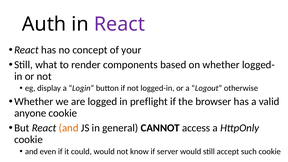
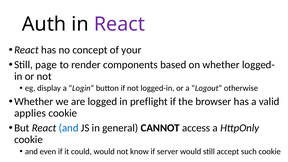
what: what -> page
anyone: anyone -> applies
and at (69, 128) colour: orange -> blue
